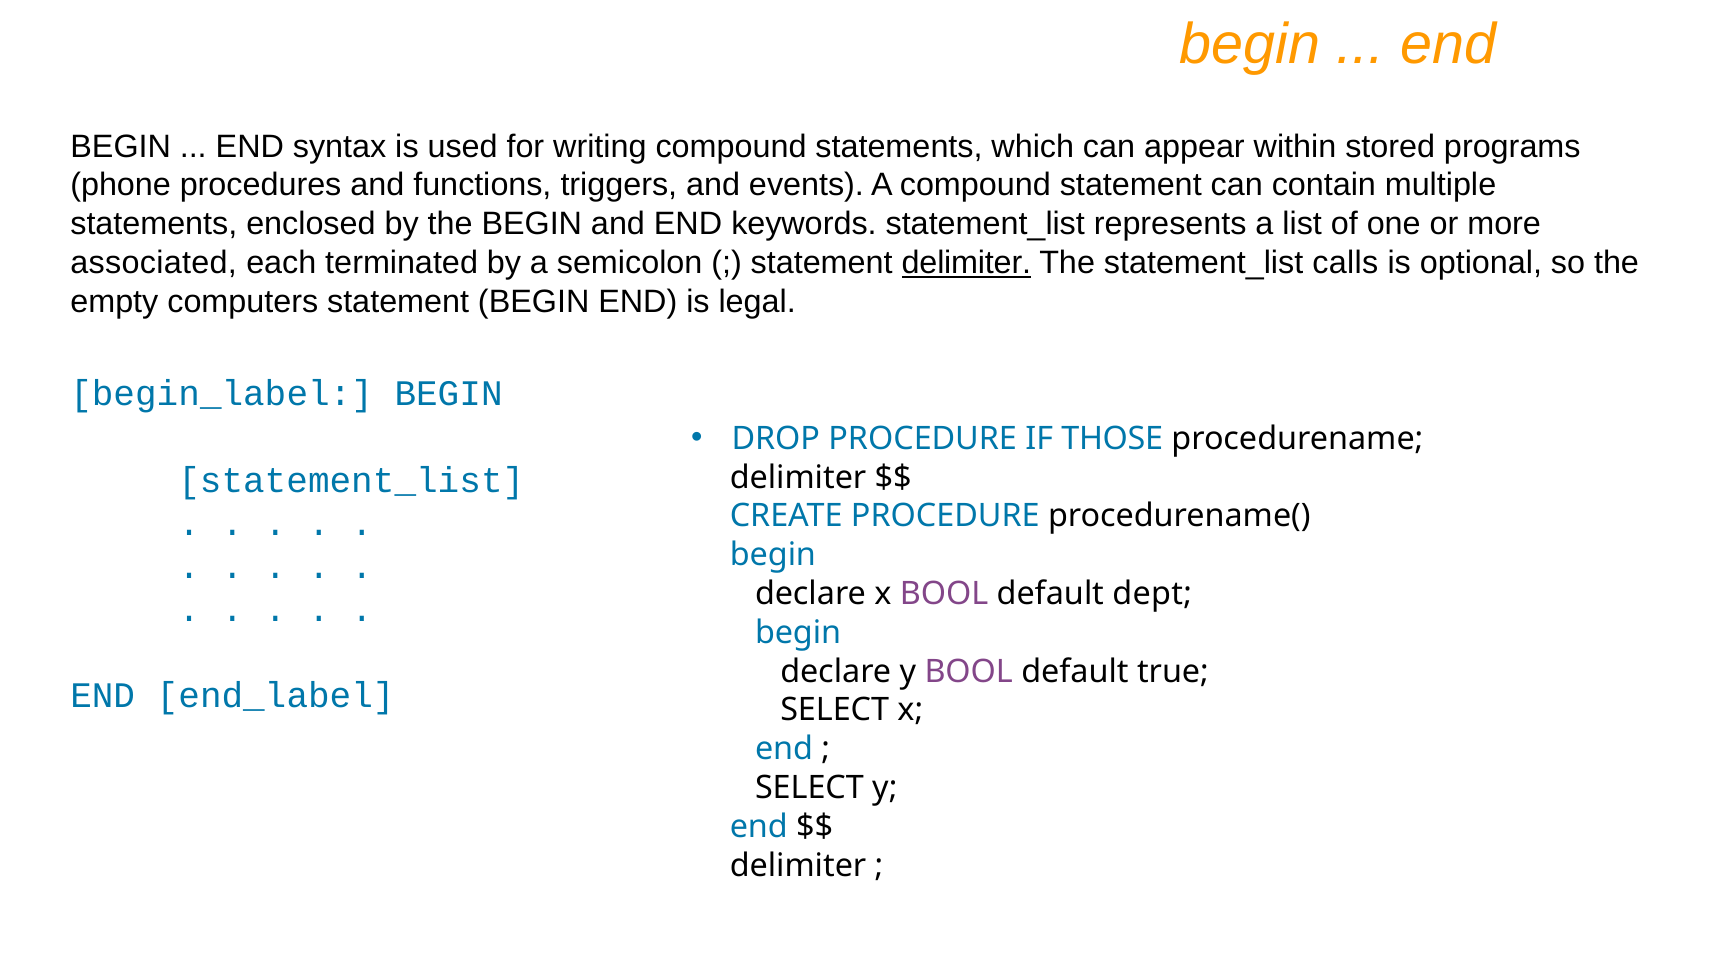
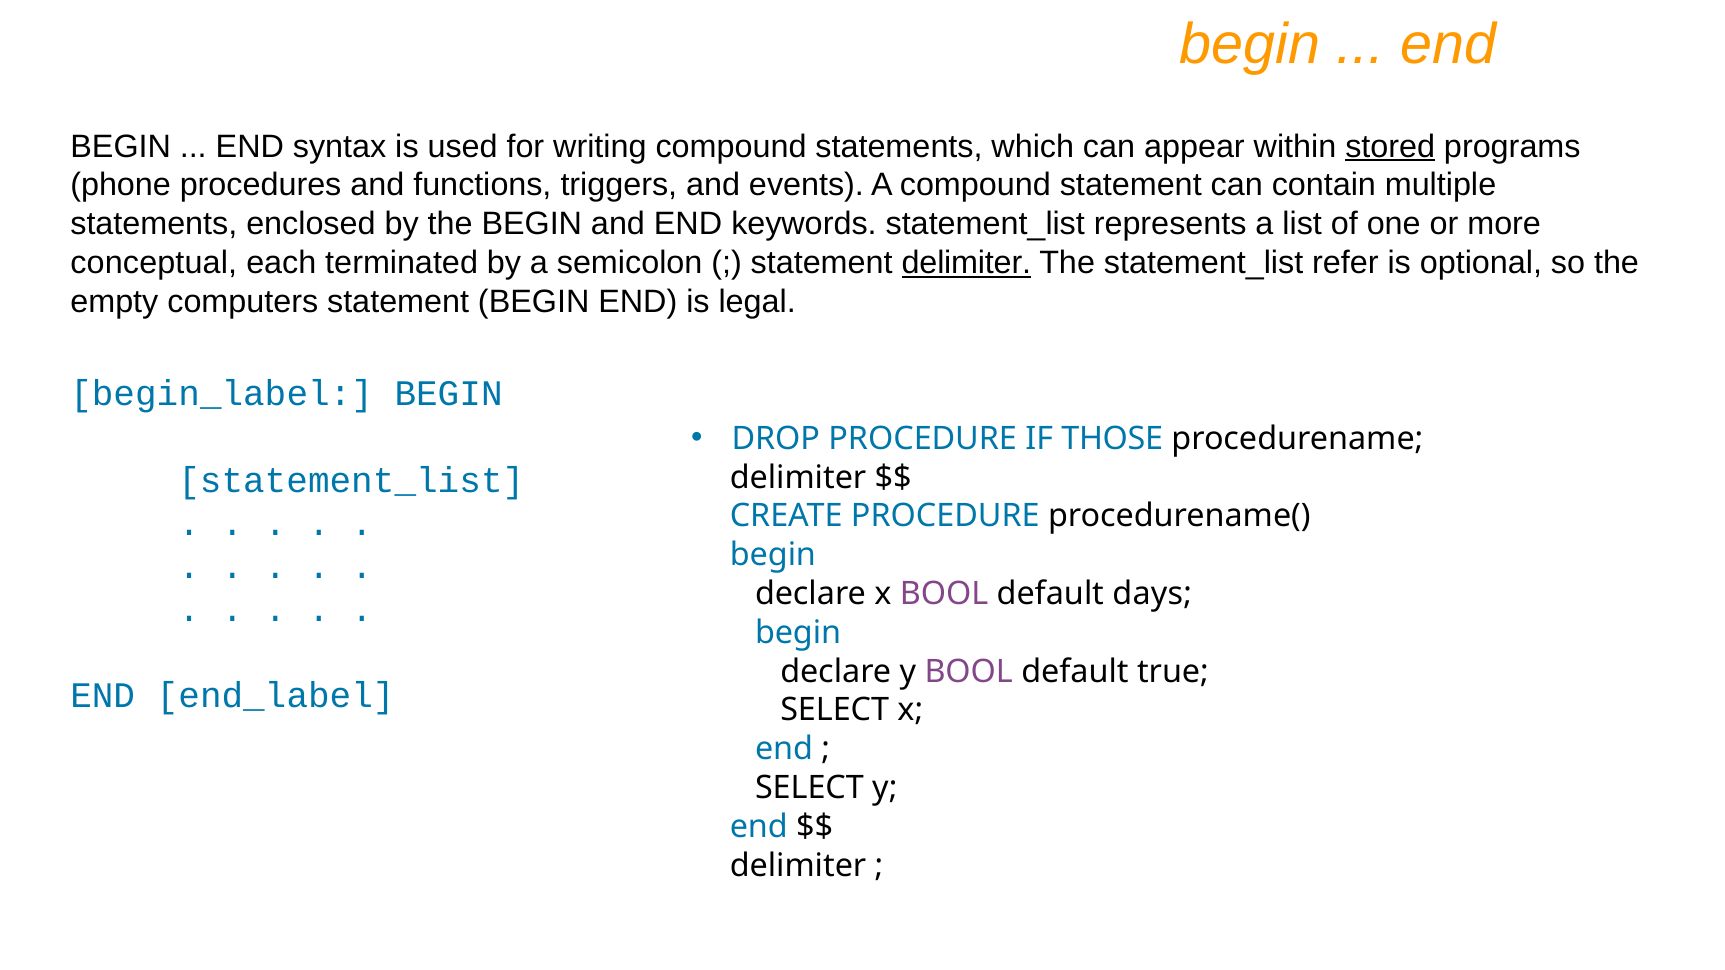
stored underline: none -> present
associated: associated -> conceptual
calls: calls -> refer
dept: dept -> days
